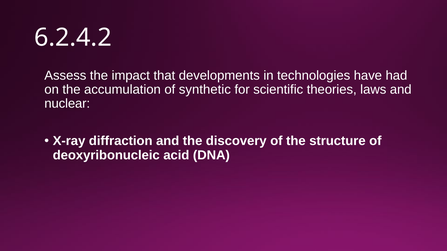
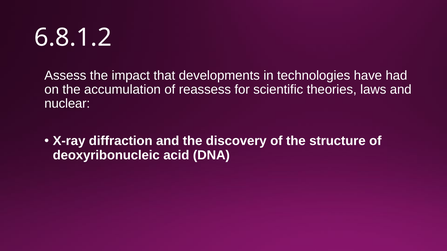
6.2.4.2: 6.2.4.2 -> 6.8.1.2
synthetic: synthetic -> reassess
